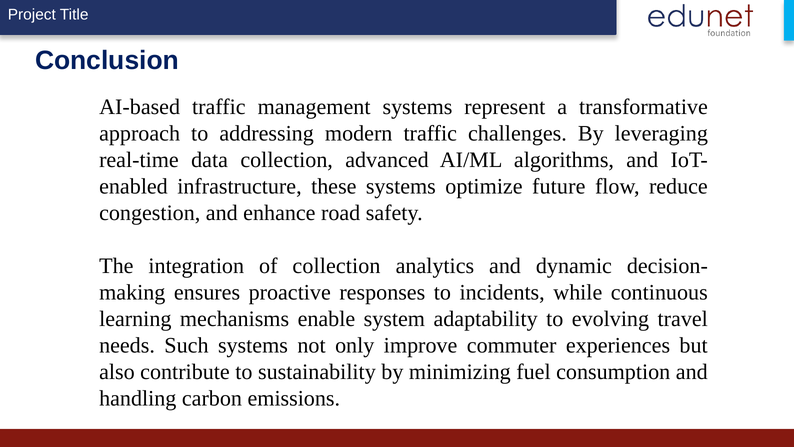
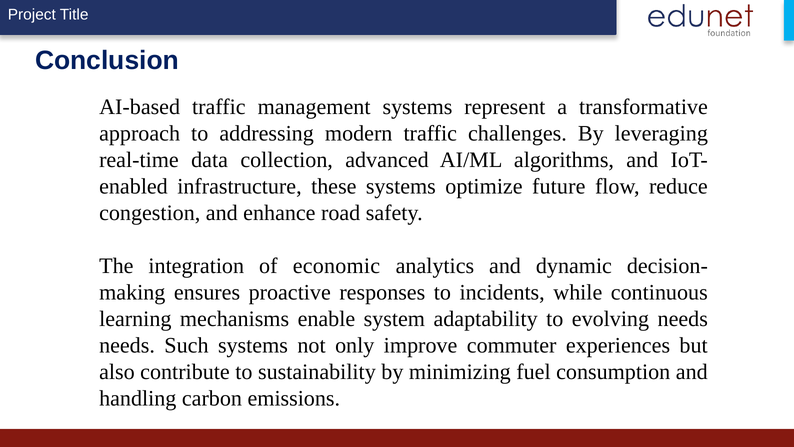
of collection: collection -> economic
evolving travel: travel -> needs
